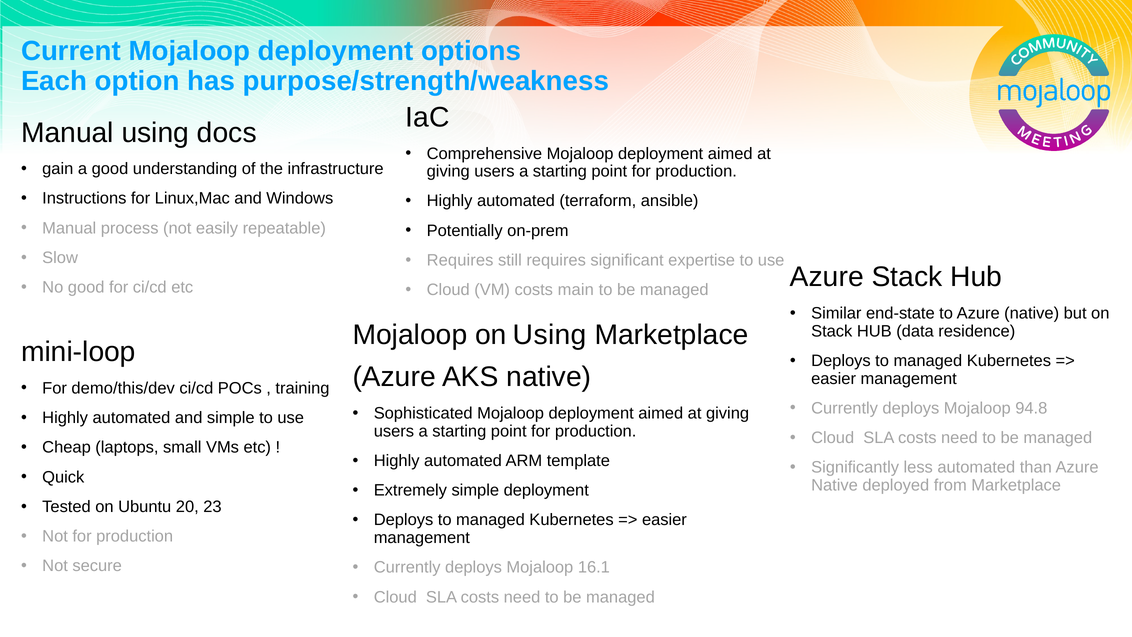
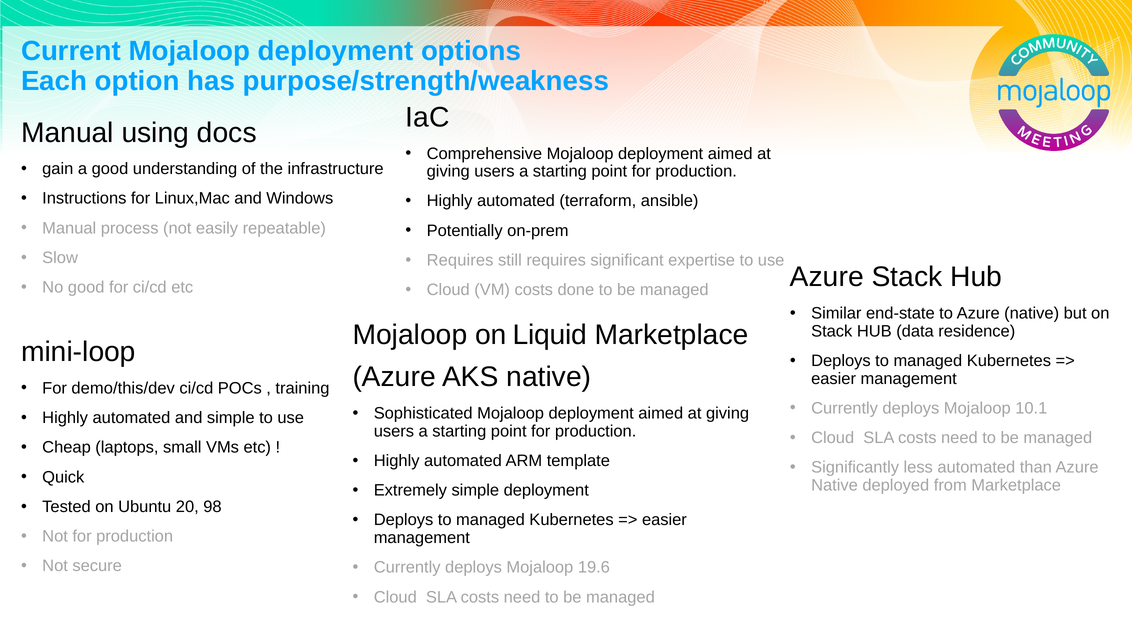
main: main -> done
on Using: Using -> Liquid
94.8: 94.8 -> 10.1
23: 23 -> 98
16.1: 16.1 -> 19.6
